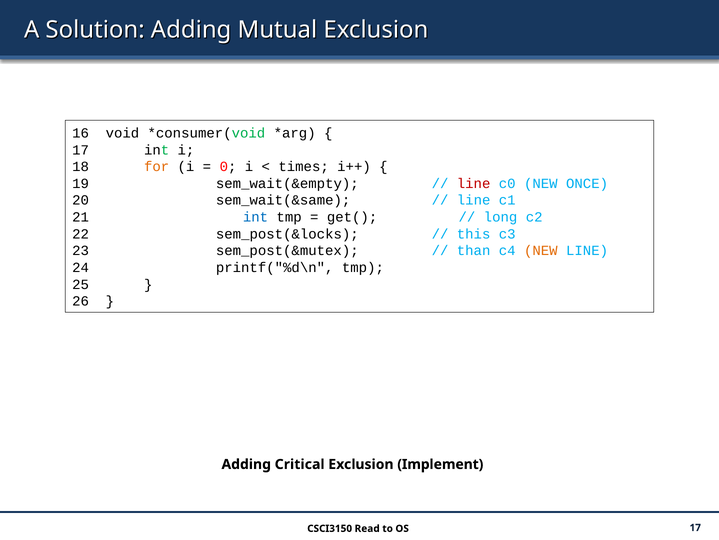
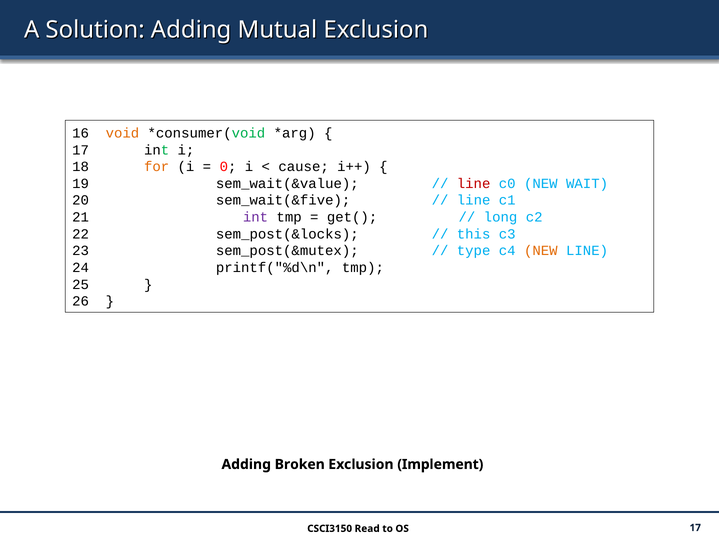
void colour: black -> orange
times: times -> cause
sem_wait(&empty: sem_wait(&empty -> sem_wait(&value
ONCE: ONCE -> WAIT
sem_wait(&same: sem_wait(&same -> sem_wait(&five
int at (255, 217) colour: blue -> purple
than: than -> type
Critical: Critical -> Broken
